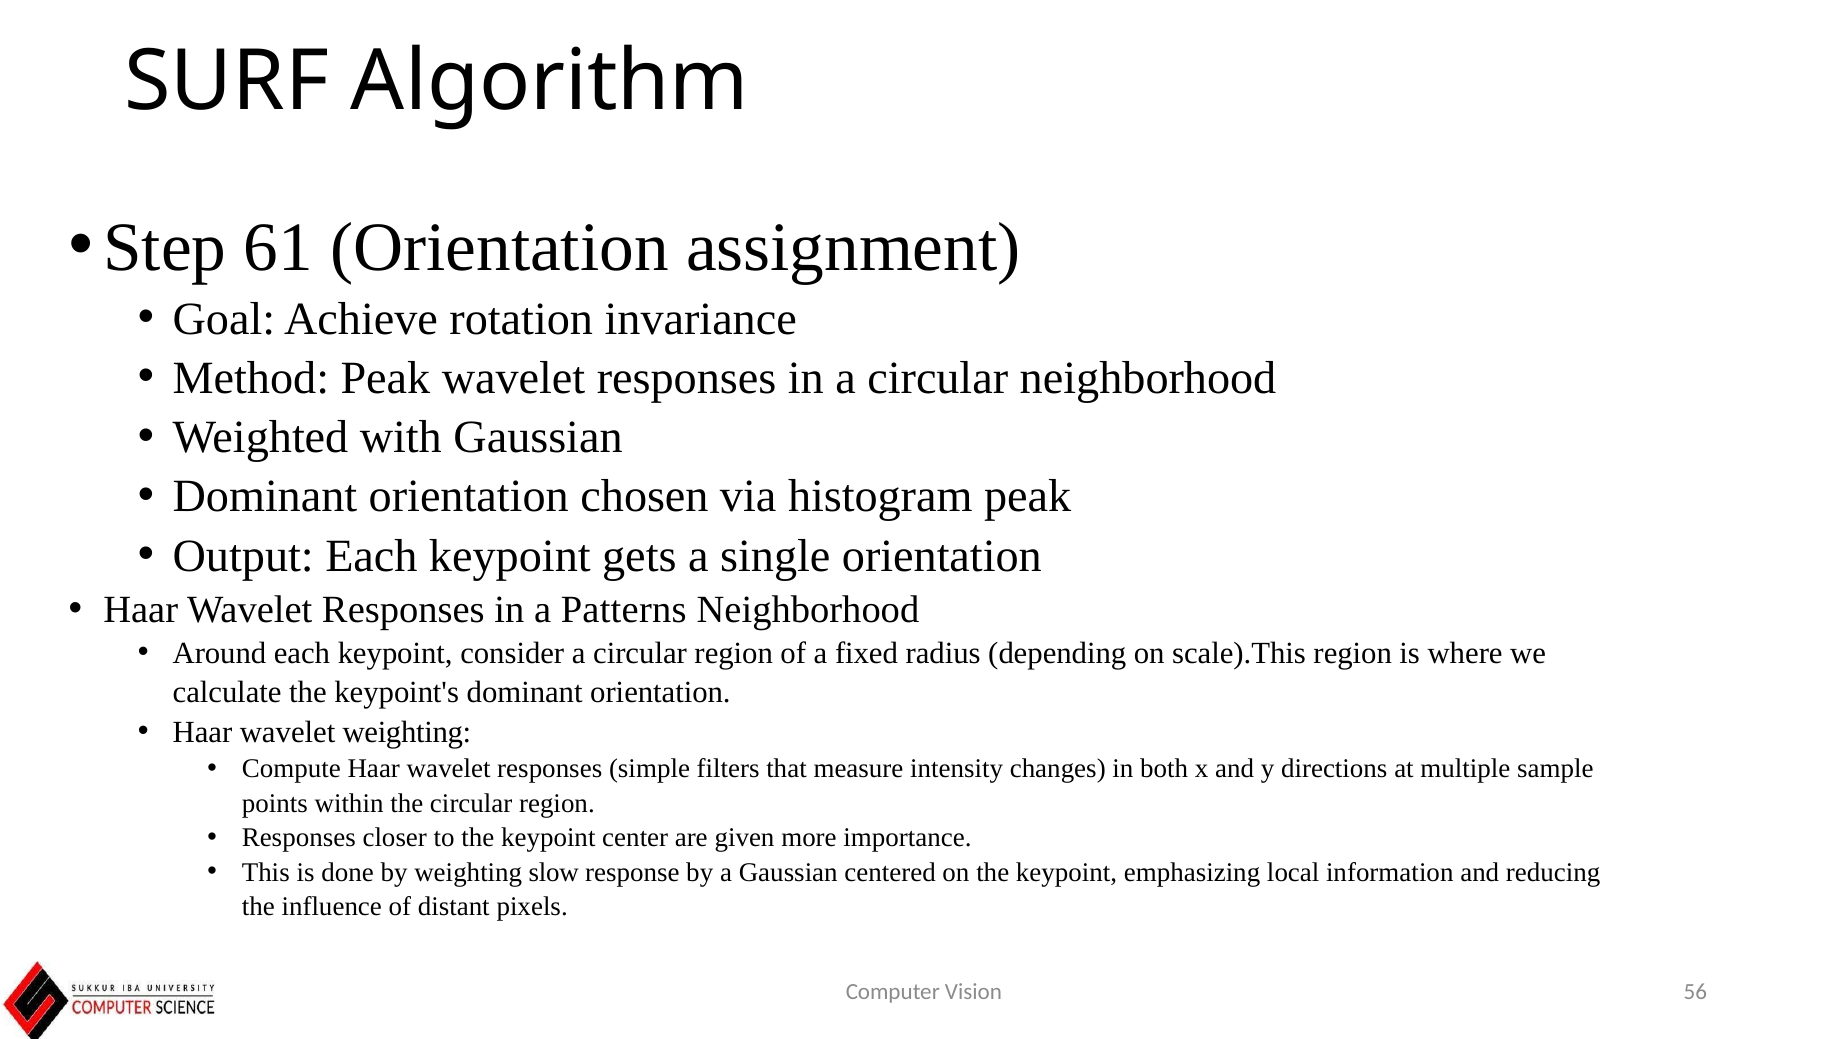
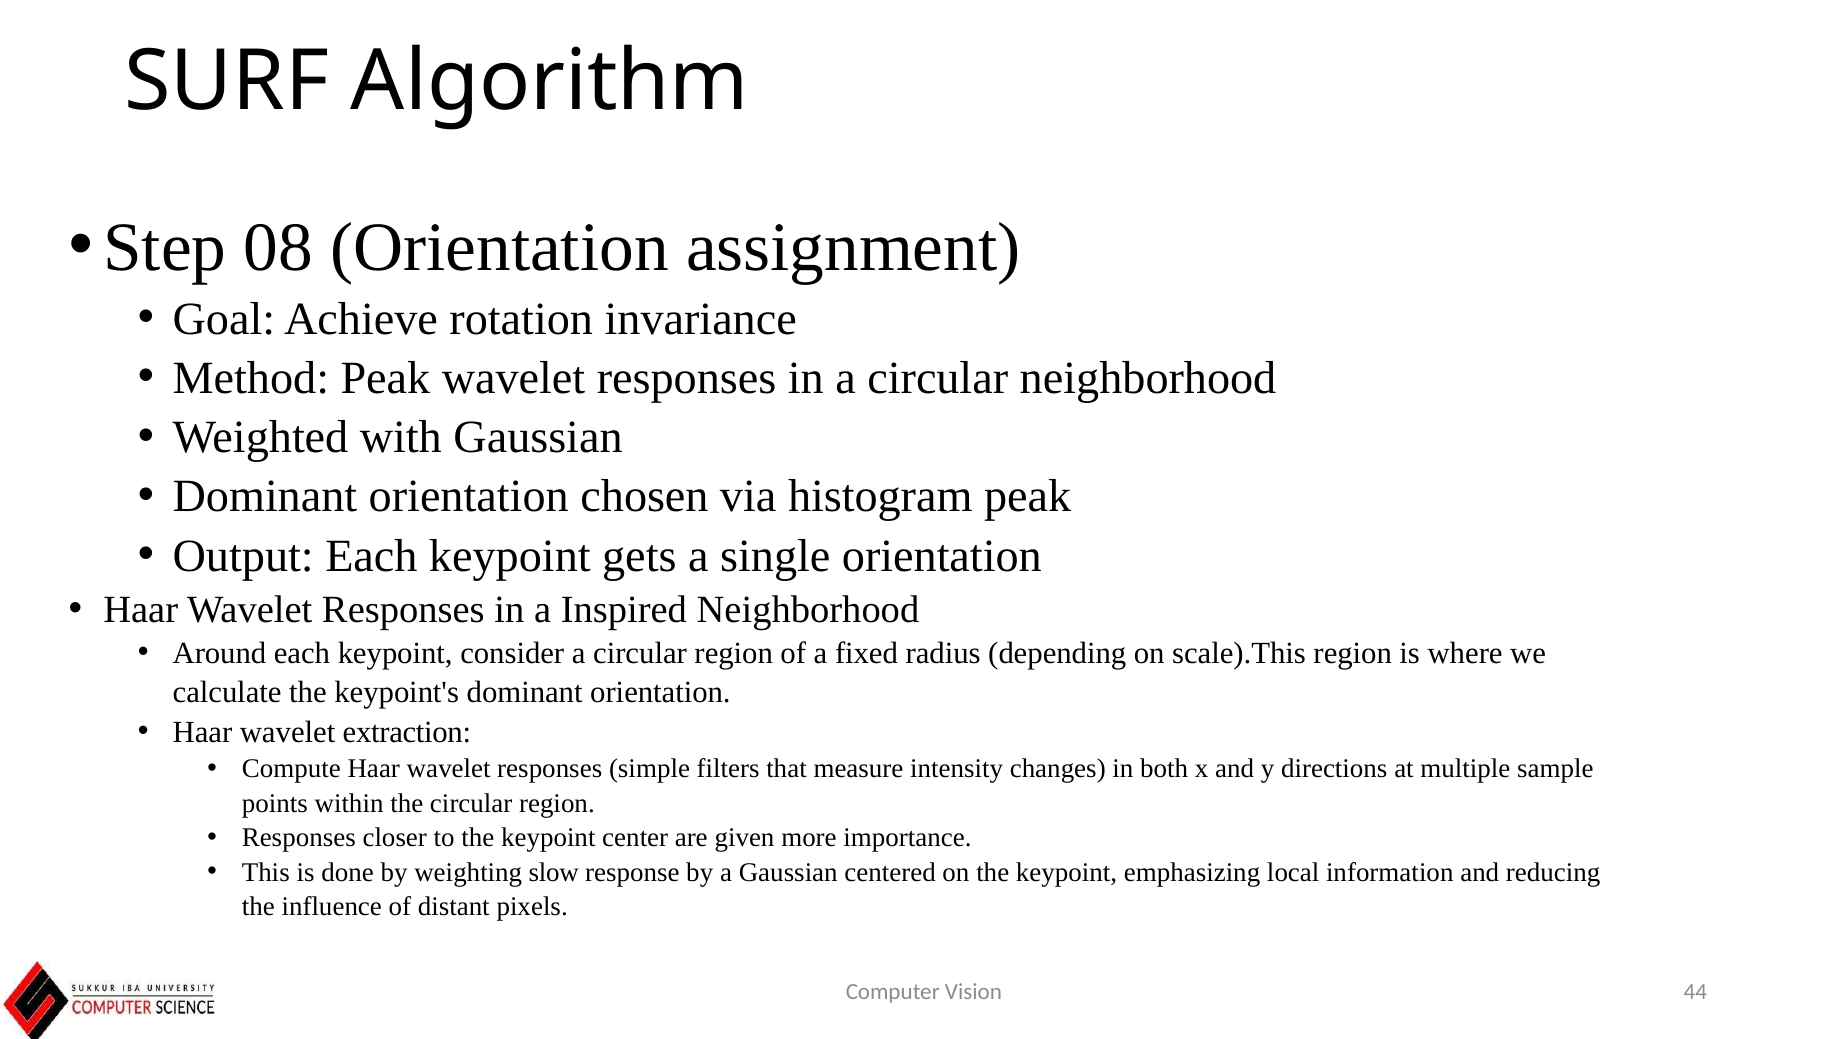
61: 61 -> 08
Patterns: Patterns -> Inspired
wavelet weighting: weighting -> extraction
56: 56 -> 44
